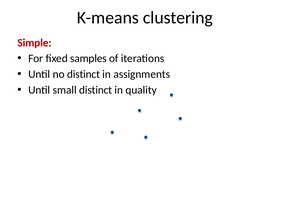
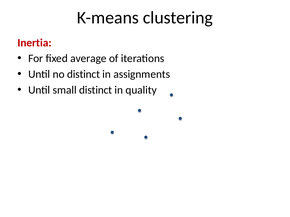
Simple: Simple -> Inertia
samples: samples -> average
